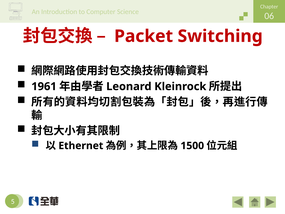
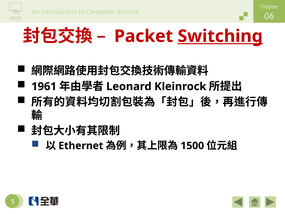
Switching underline: none -> present
